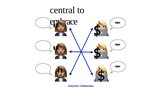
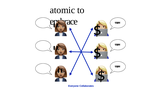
central: central -> atomic
